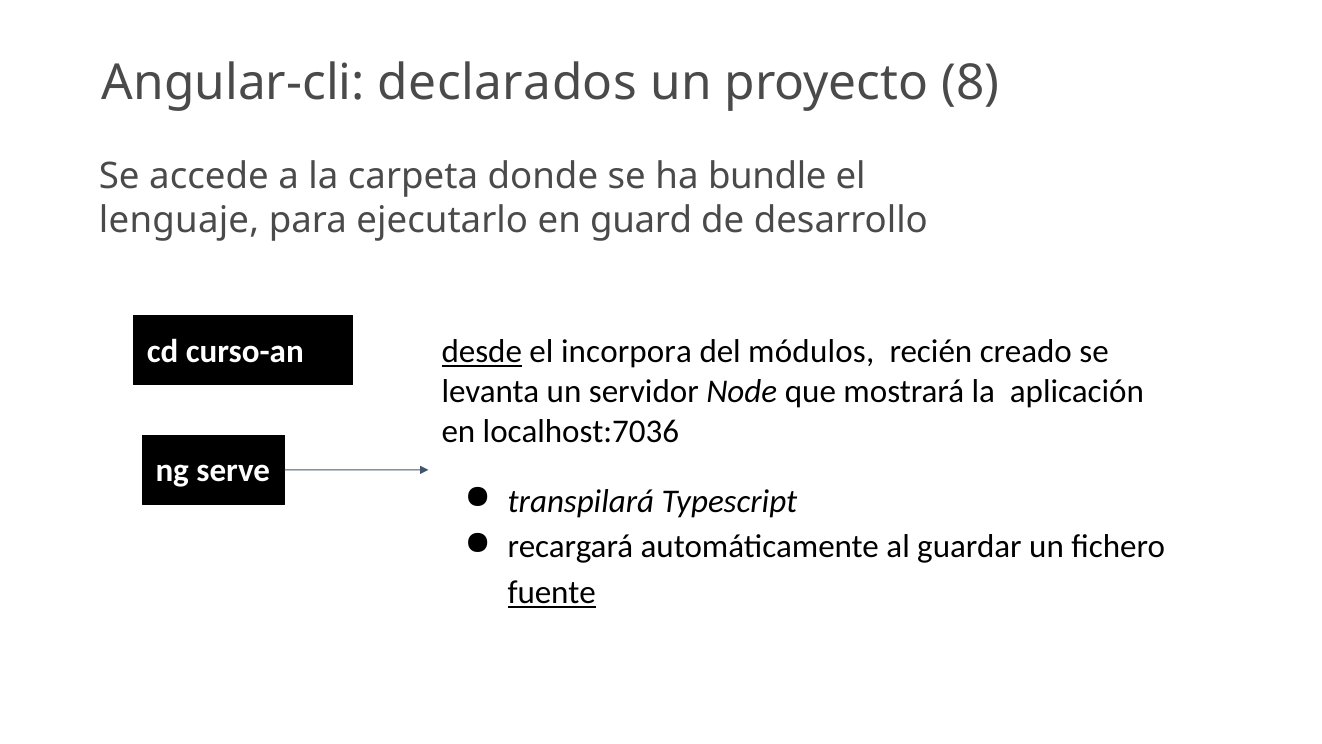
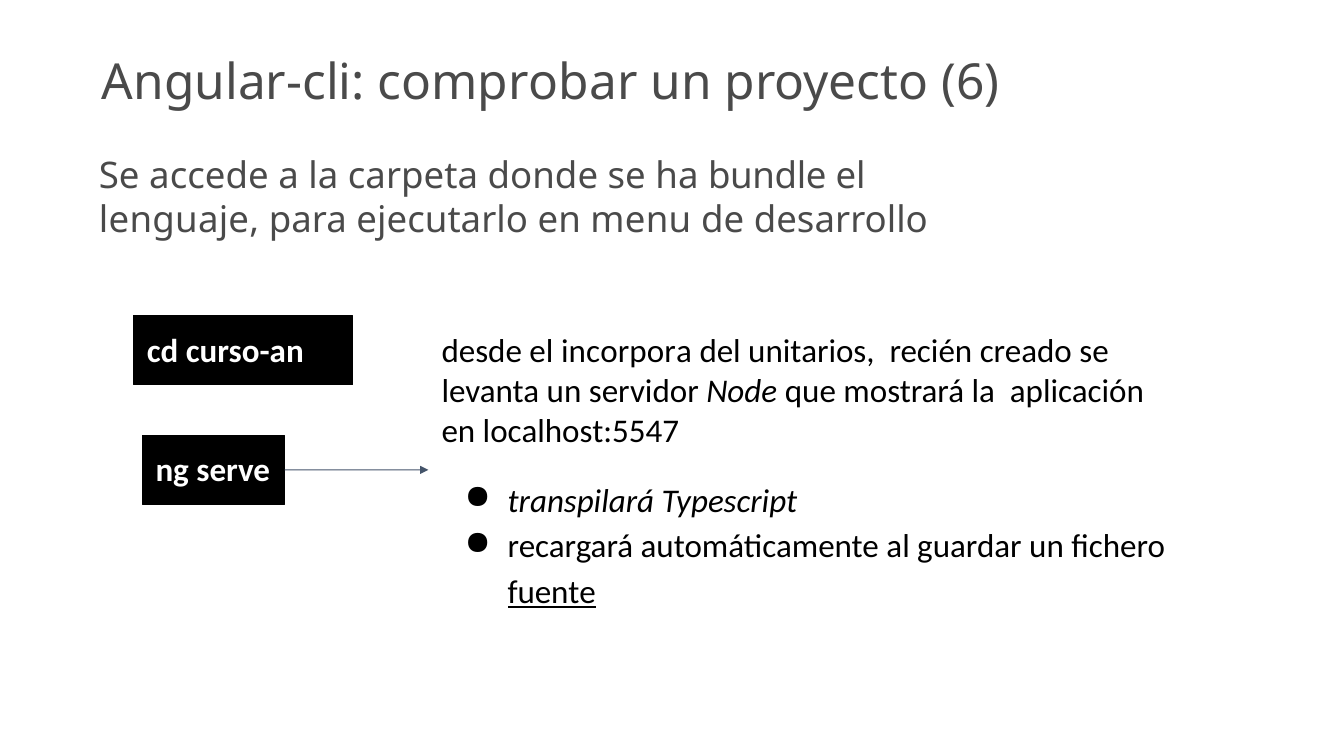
declarados: declarados -> comprobar
8: 8 -> 6
guard: guard -> menu
desde underline: present -> none
módulos: módulos -> unitarios
localhost:7036: localhost:7036 -> localhost:5547
